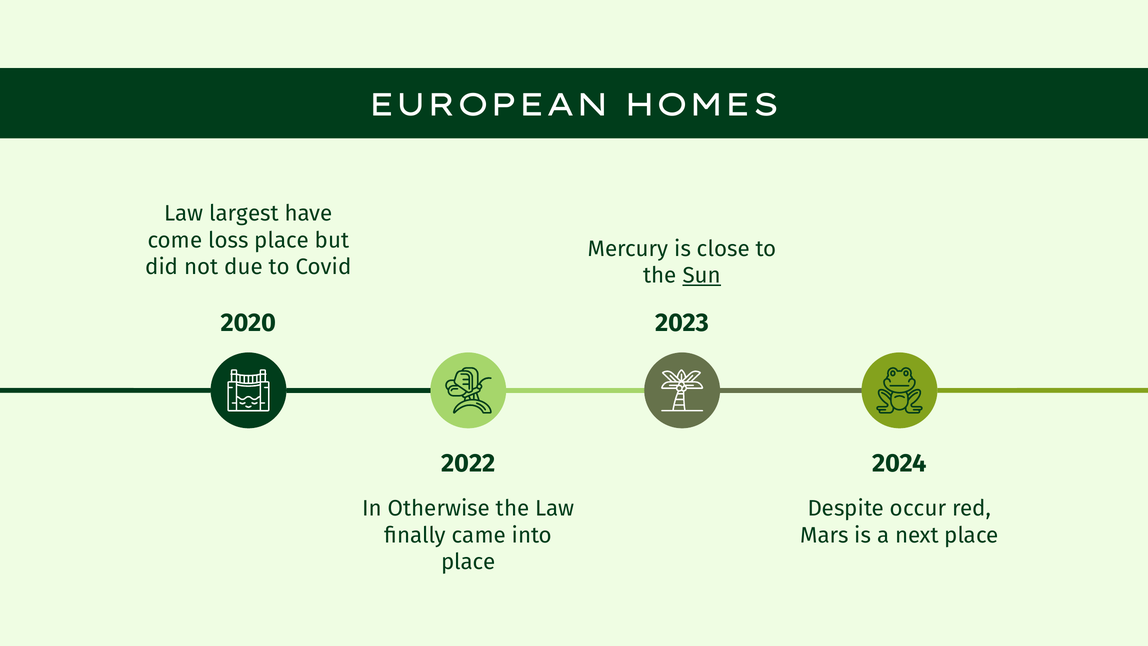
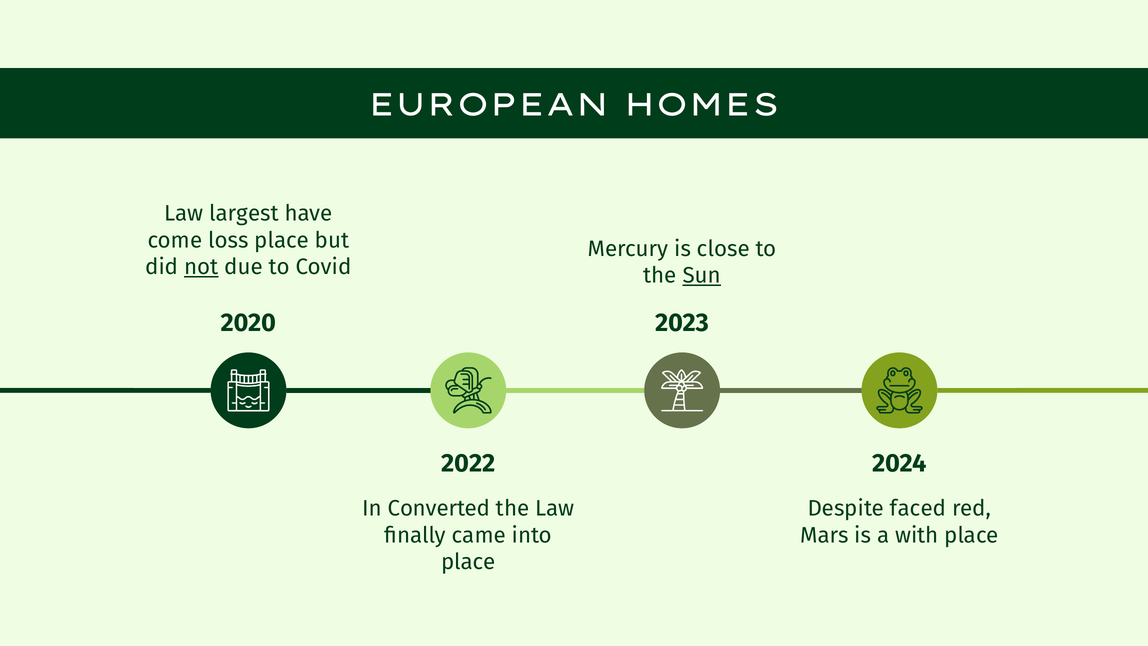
not underline: none -> present
Otherwise: Otherwise -> Converted
occur: occur -> faced
next: next -> with
